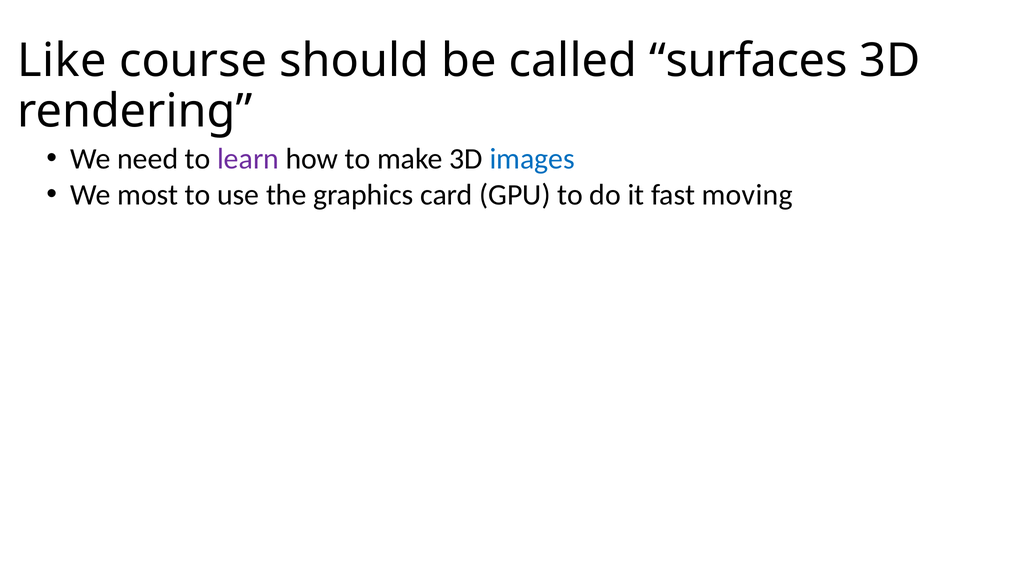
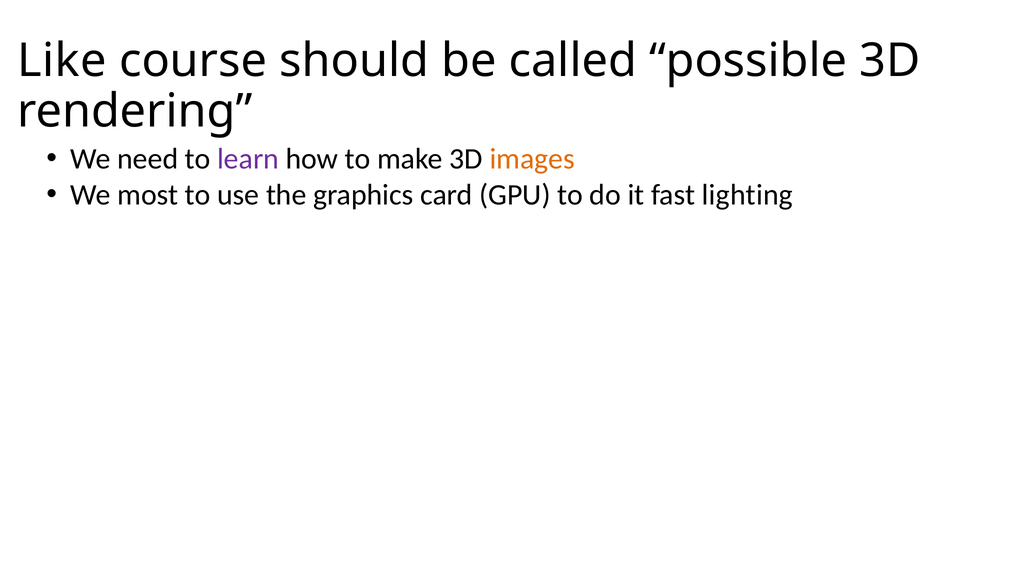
surfaces: surfaces -> possible
images colour: blue -> orange
moving: moving -> lighting
